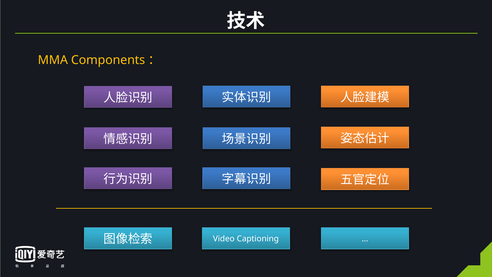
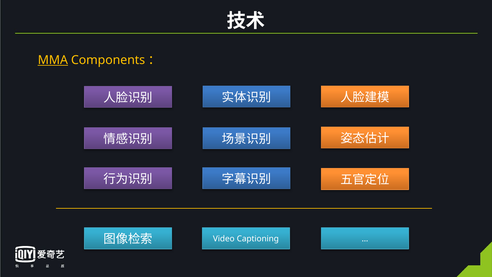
MMA underline: none -> present
